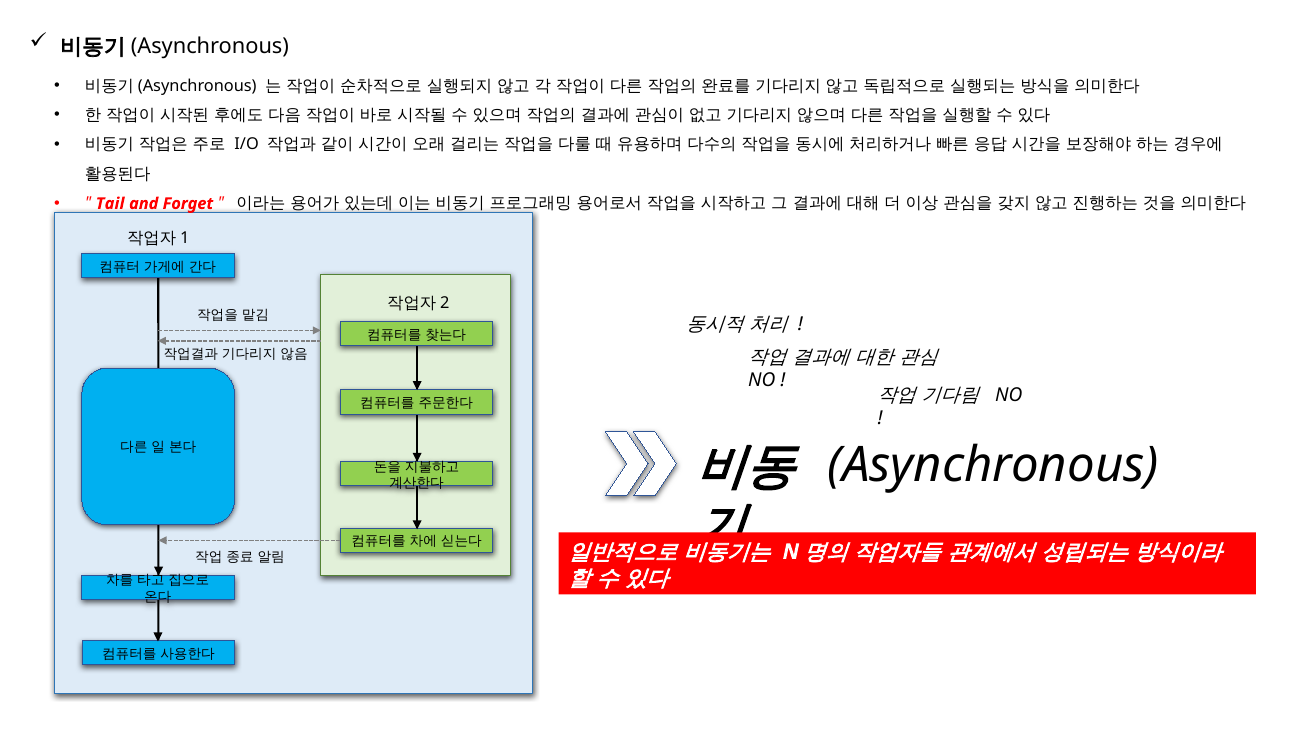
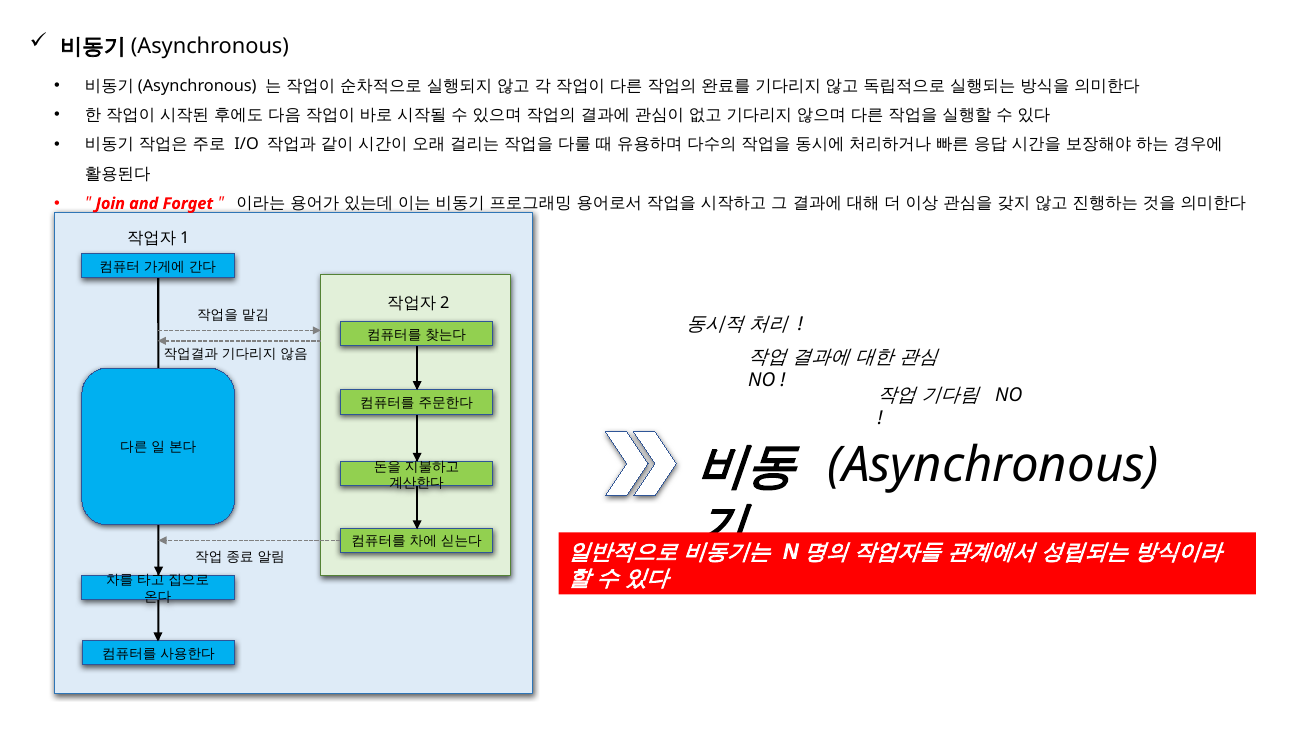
Tail: Tail -> Join
